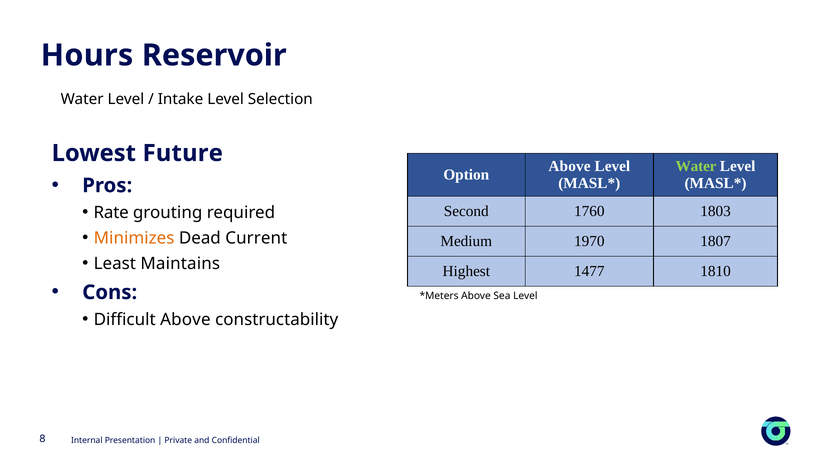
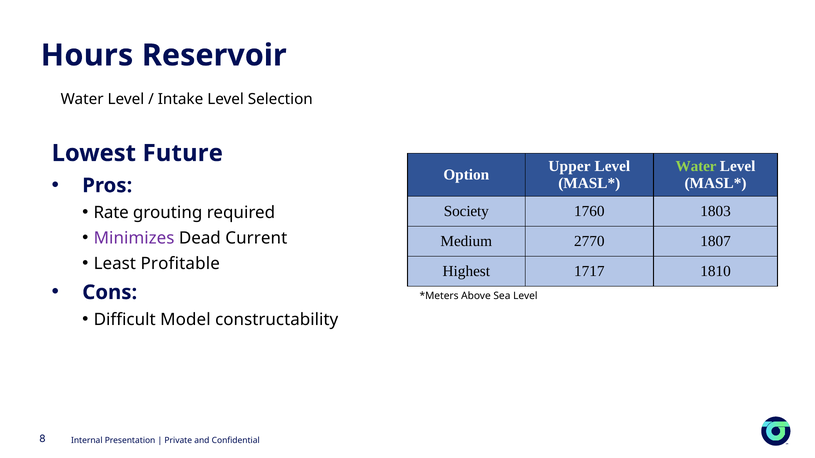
Above at (570, 167): Above -> Upper
Second: Second -> Society
Minimizes colour: orange -> purple
1970: 1970 -> 2770
Maintains: Maintains -> Profitable
1477: 1477 -> 1717
Difficult Above: Above -> Model
